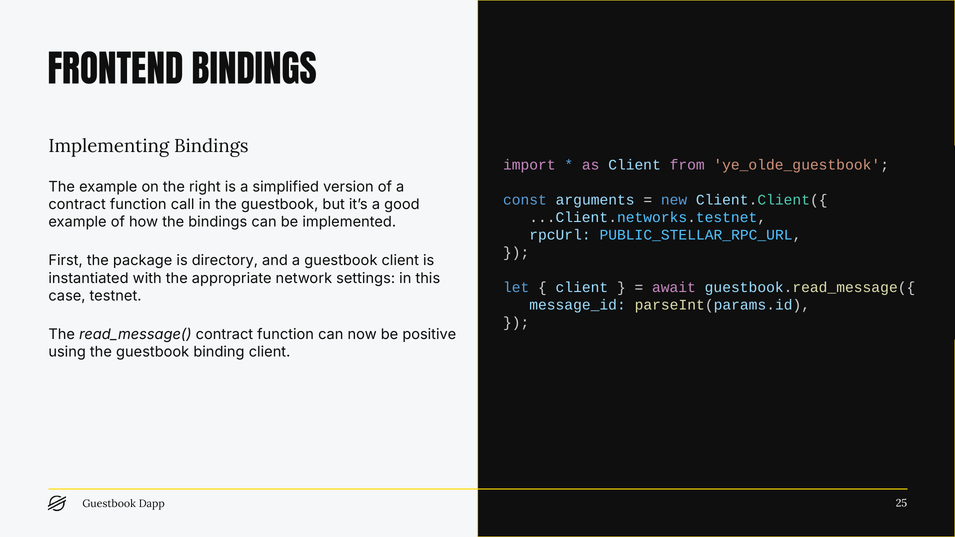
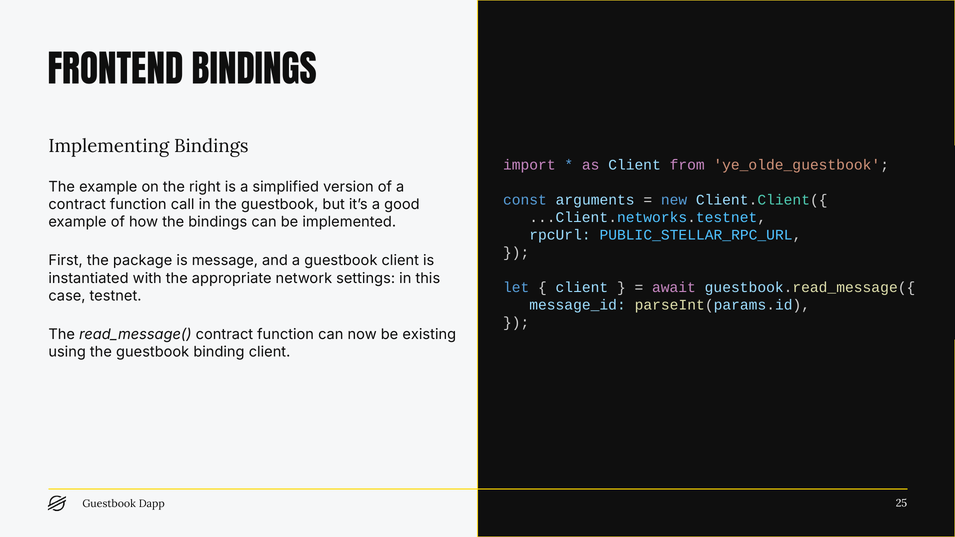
directory: directory -> message
positive: positive -> existing
